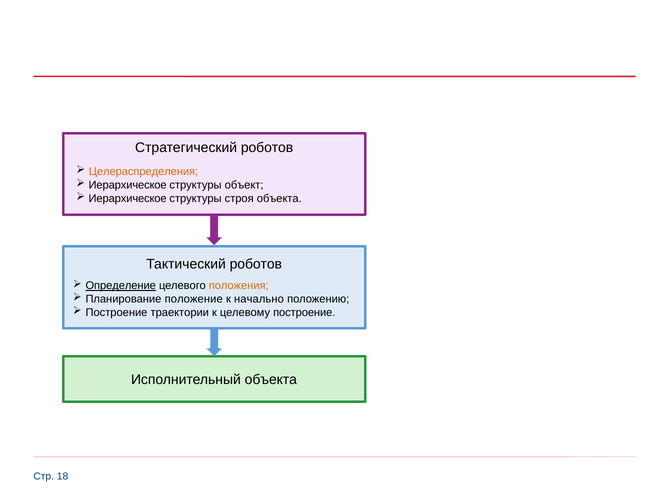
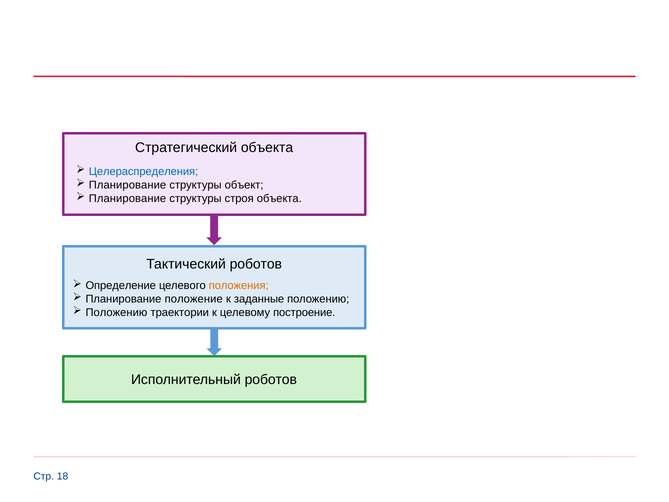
Стратегический роботов: роботов -> объекта
Целераспределения colour: orange -> blue
Иерархическое at (128, 185): Иерархическое -> Планирование
Иерархическое at (128, 198): Иерархическое -> Планирование
Определение underline: present -> none
начально: начально -> заданные
Построение at (116, 312): Построение -> Положению
Исполнительный объекта: объекта -> роботов
